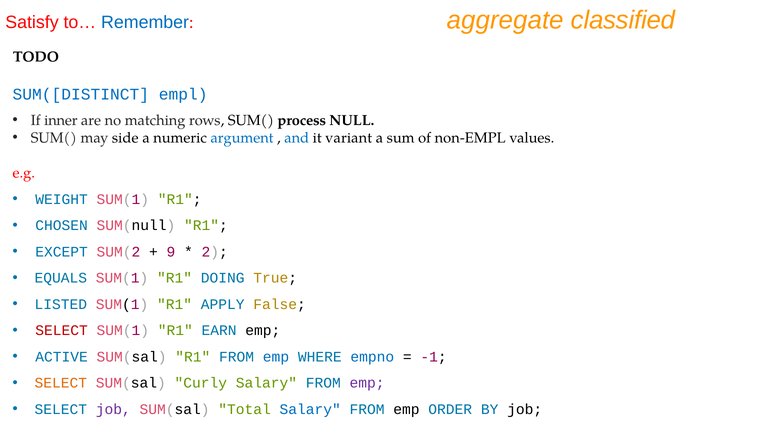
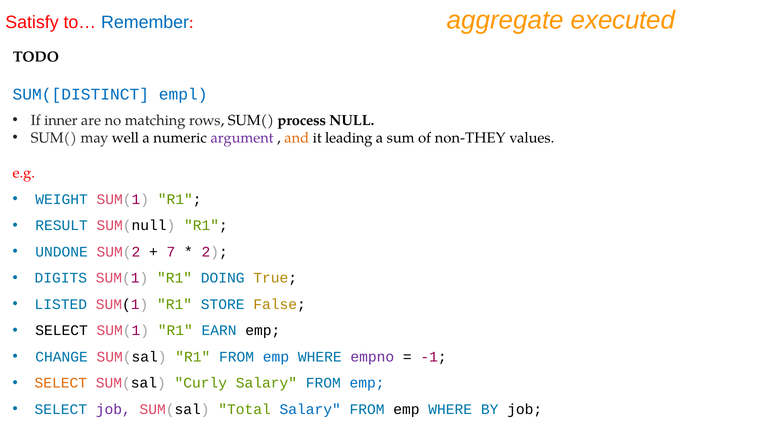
classified: classified -> executed
side: side -> well
argument colour: blue -> purple
and colour: blue -> orange
variant: variant -> leading
non-EMPL: non-EMPL -> non-THEY
CHOSEN: CHOSEN -> RESULT
EXCEPT: EXCEPT -> UNDONE
9: 9 -> 7
EQUALS: EQUALS -> DIGITS
APPLY: APPLY -> STORE
SELECT at (62, 330) colour: red -> black
ACTIVE: ACTIVE -> CHANGE
empno colour: blue -> purple
emp at (367, 383) colour: purple -> blue
ORDER at (450, 409): ORDER -> WHERE
